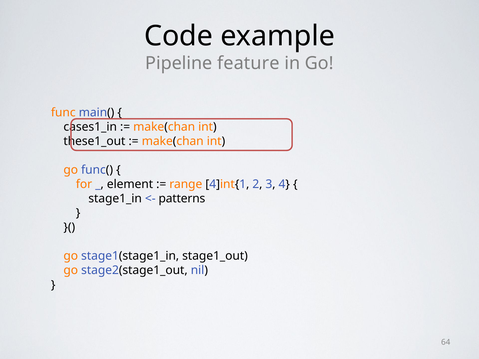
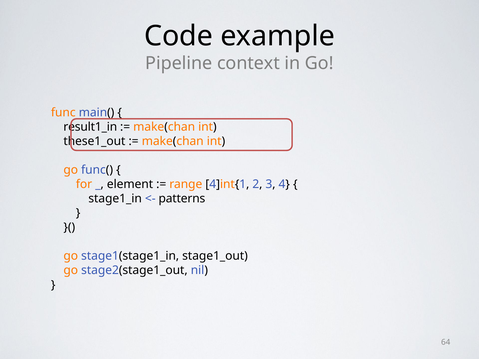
feature: feature -> context
cases1_in: cases1_in -> result1_in
